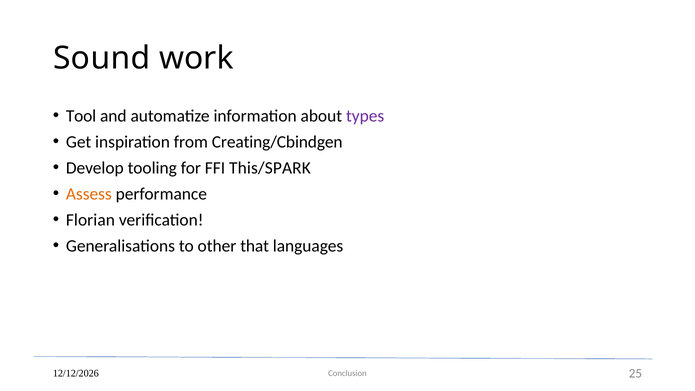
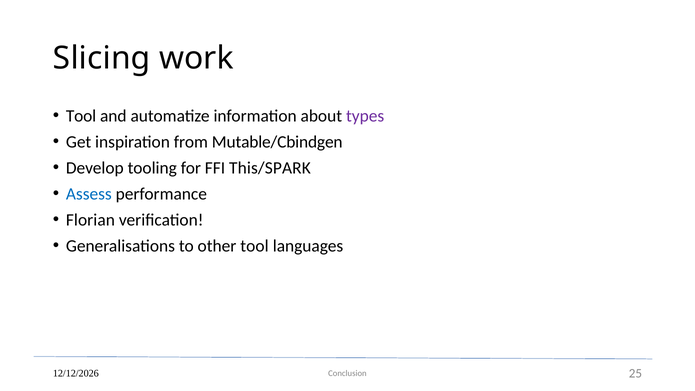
Sound: Sound -> Slicing
Creating/Cbindgen: Creating/Cbindgen -> Mutable/Cbindgen
Assess colour: orange -> blue
other that: that -> tool
